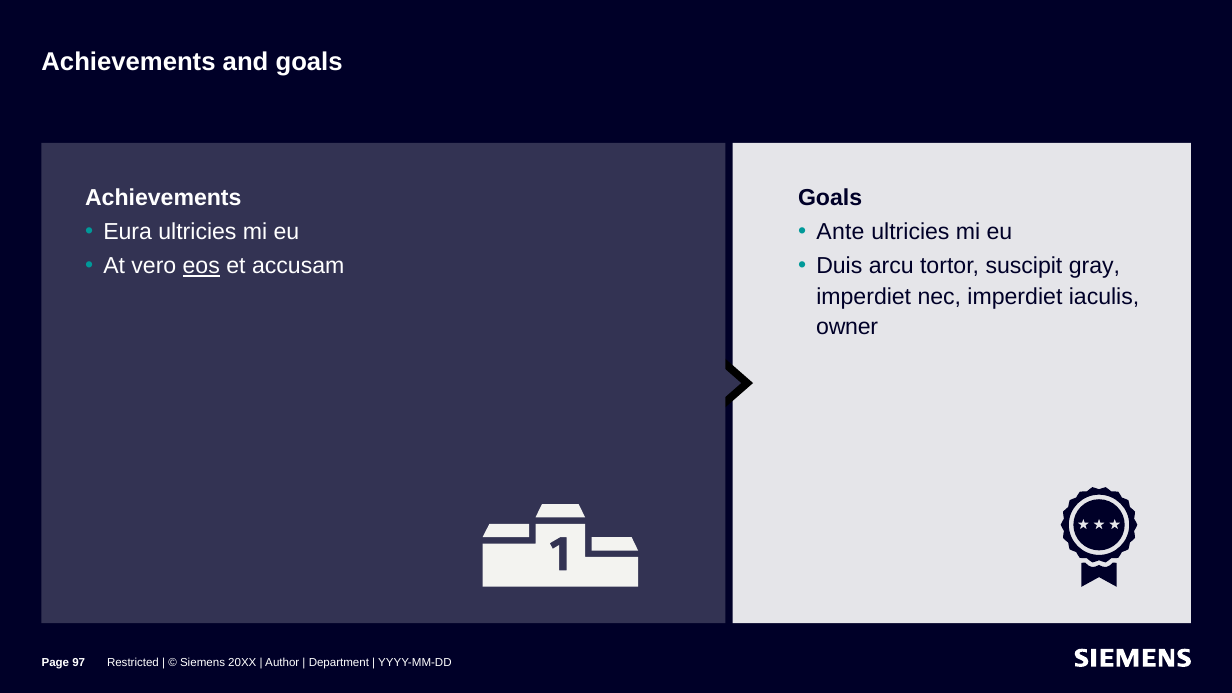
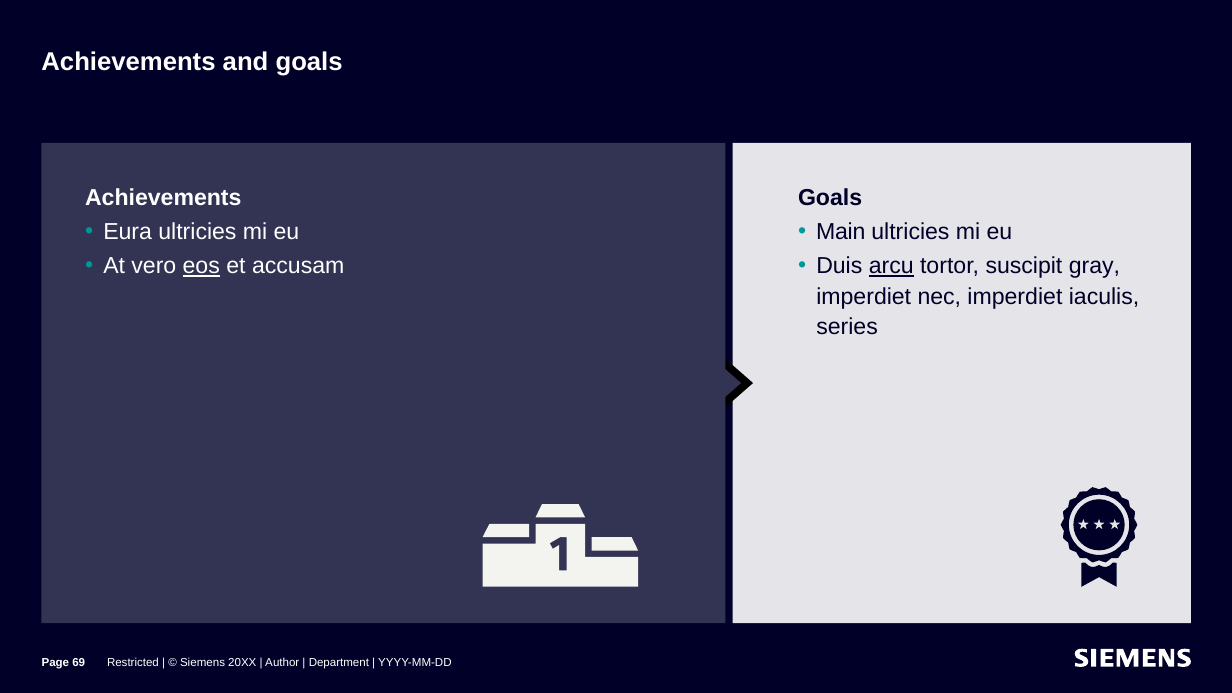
Ante: Ante -> Main
arcu underline: none -> present
owner: owner -> series
97: 97 -> 69
